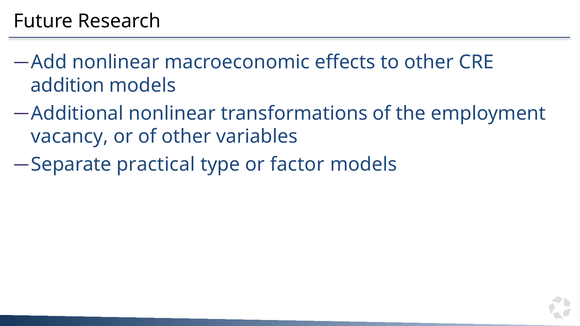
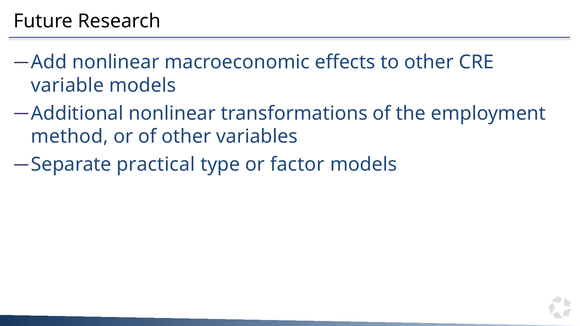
addition: addition -> variable
vacancy: vacancy -> method
